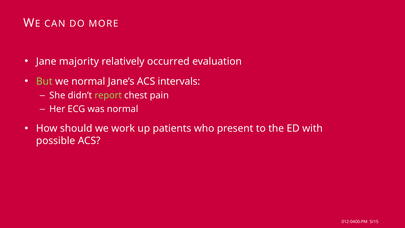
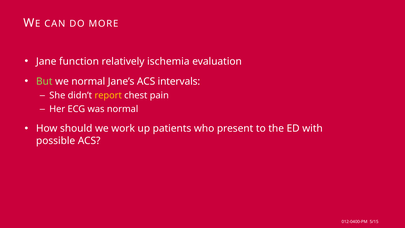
majority: majority -> function
occurred: occurred -> ischemia
report colour: light green -> yellow
